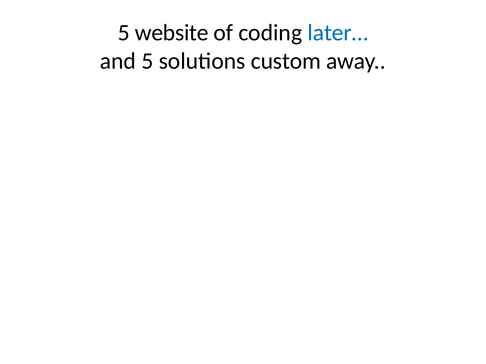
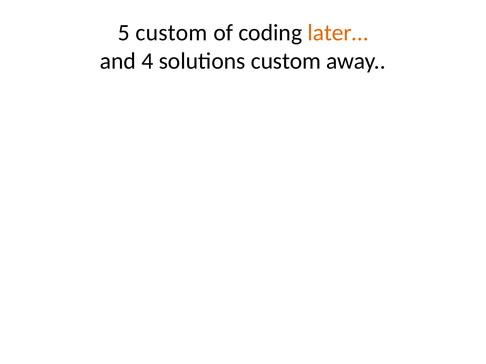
5 website: website -> custom
later… colour: blue -> orange
and 5: 5 -> 4
